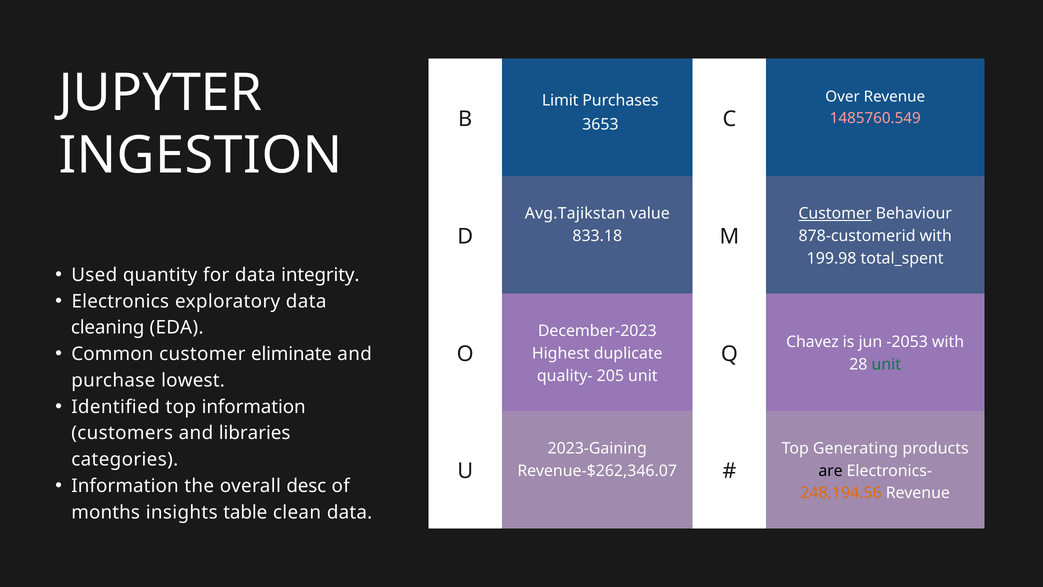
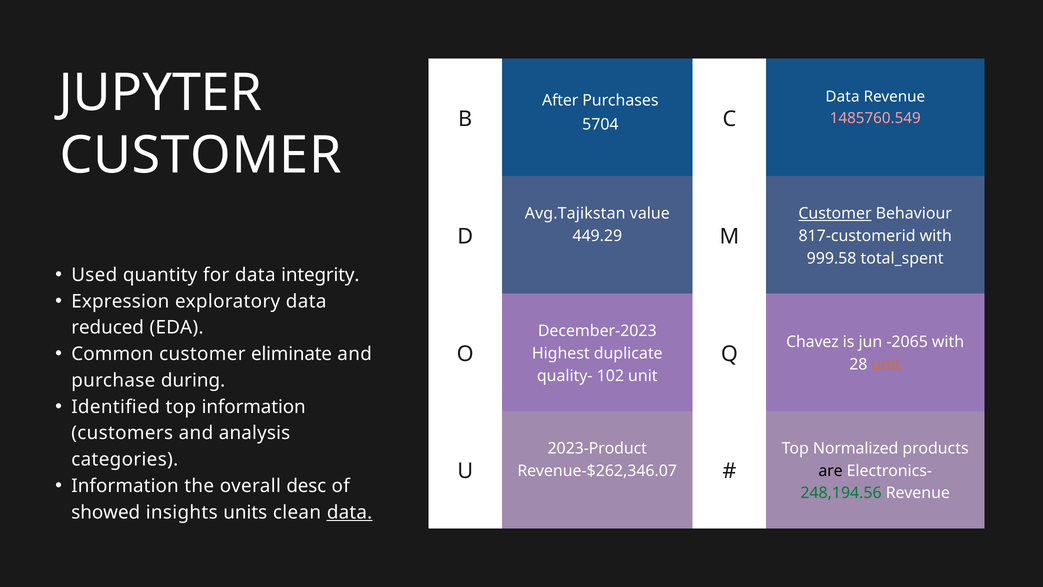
Over at (843, 97): Over -> Data
Limit: Limit -> After
3653: 3653 -> 5704
INGESTION at (201, 156): INGESTION -> CUSTOMER
833.18: 833.18 -> 449.29
878-customerid: 878-customerid -> 817-customerid
199.98: 199.98 -> 999.58
Electronics: Electronics -> Expression
cleaning: cleaning -> reduced
-2053: -2053 -> -2065
unit at (886, 364) colour: green -> orange
205: 205 -> 102
lowest: lowest -> during
libraries: libraries -> analysis
2023-Gaining: 2023-Gaining -> 2023-Product
Generating: Generating -> Normalized
248,194.56 colour: orange -> green
months: months -> showed
table: table -> units
data at (350, 512) underline: none -> present
